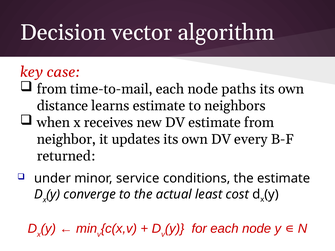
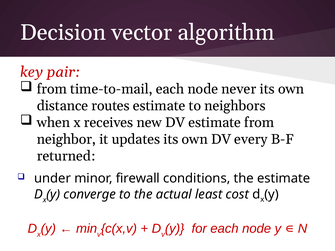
case: case -> pair
paths: paths -> never
learns: learns -> routes
service: service -> firewall
